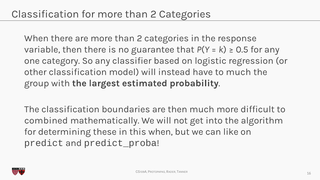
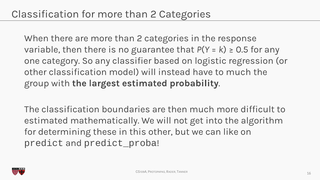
combined at (46, 121): combined -> estimated
this when: when -> other
